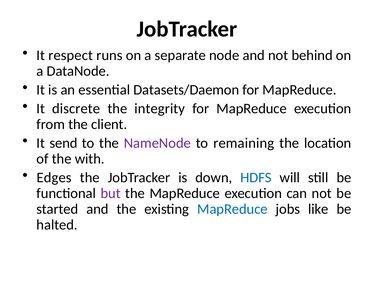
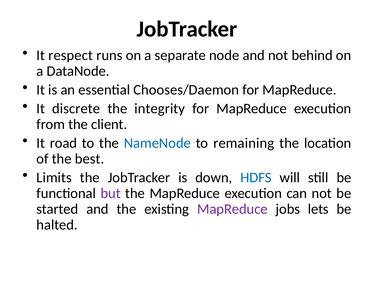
Datasets/Daemon: Datasets/Daemon -> Chooses/Daemon
send: send -> road
NameNode colour: purple -> blue
with: with -> best
Edges: Edges -> Limits
MapReduce at (232, 209) colour: blue -> purple
like: like -> lets
